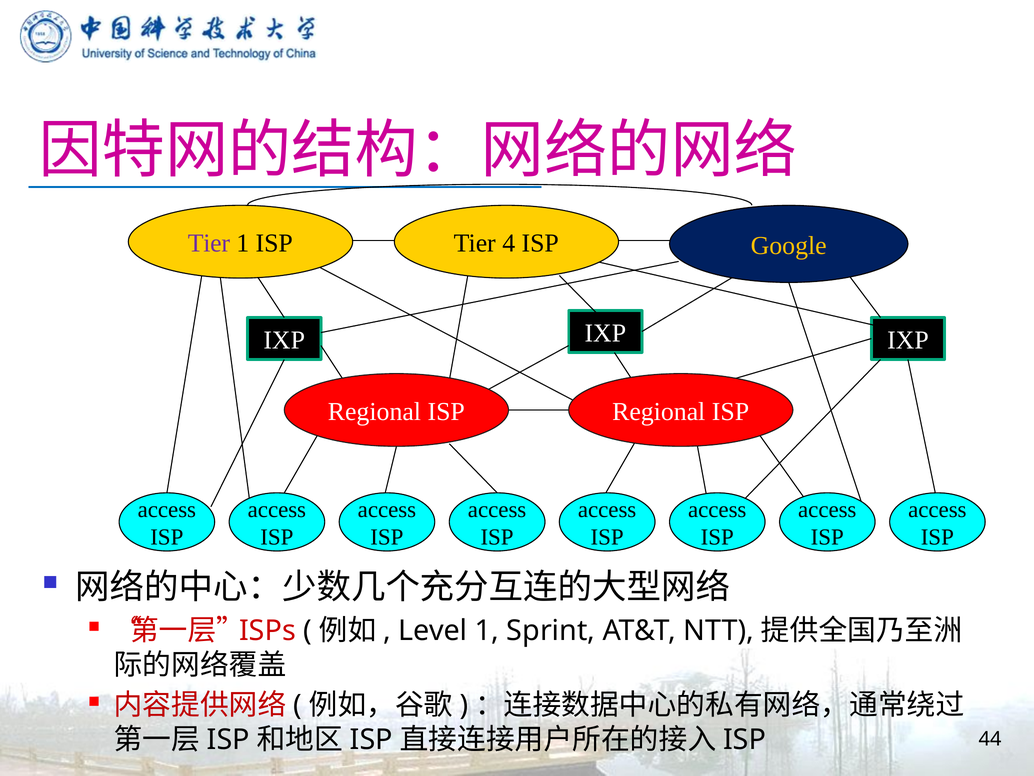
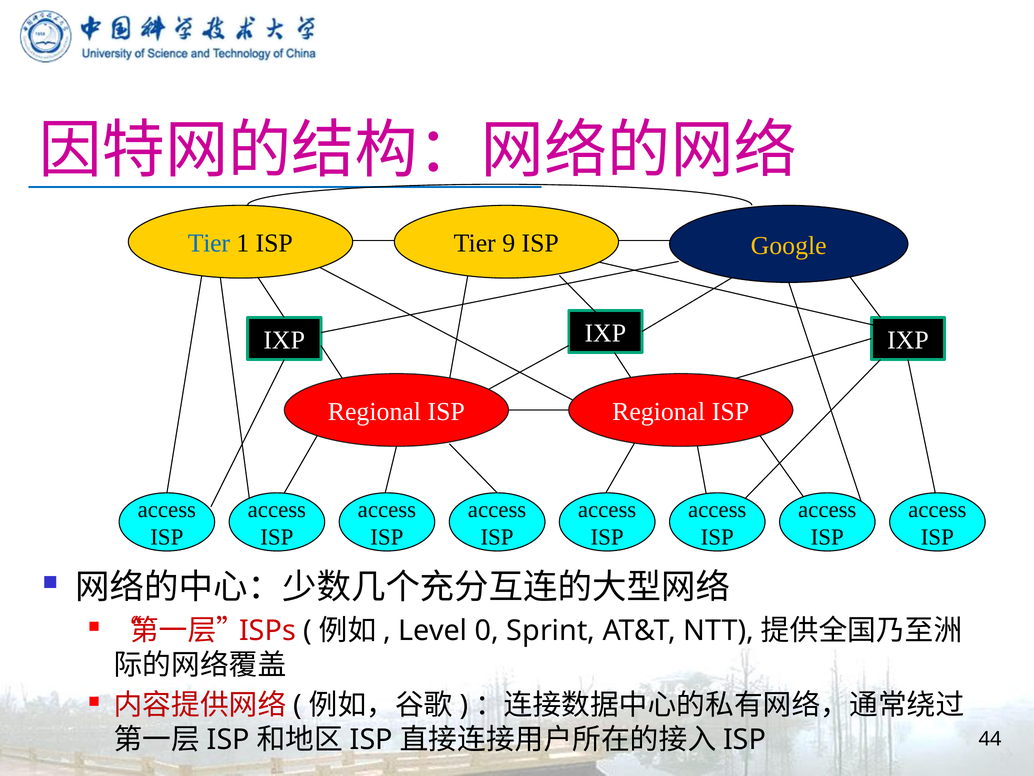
Tier at (209, 243) colour: purple -> blue
4: 4 -> 9
Level 1: 1 -> 0
